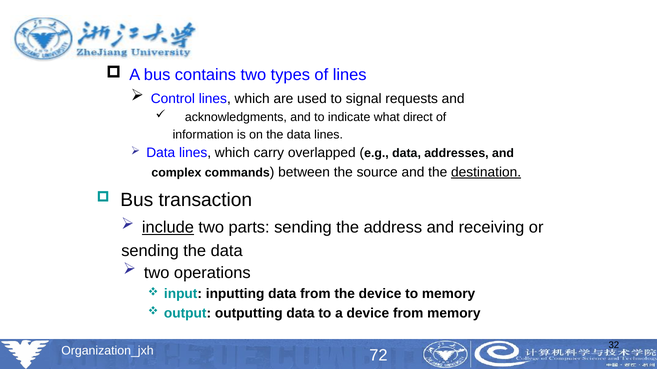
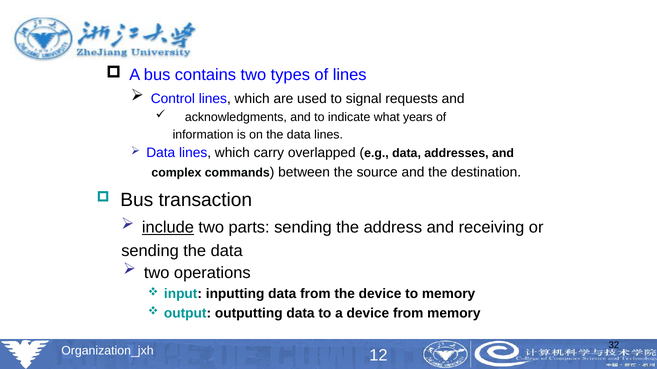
direct: direct -> years
destination underline: present -> none
72: 72 -> 12
